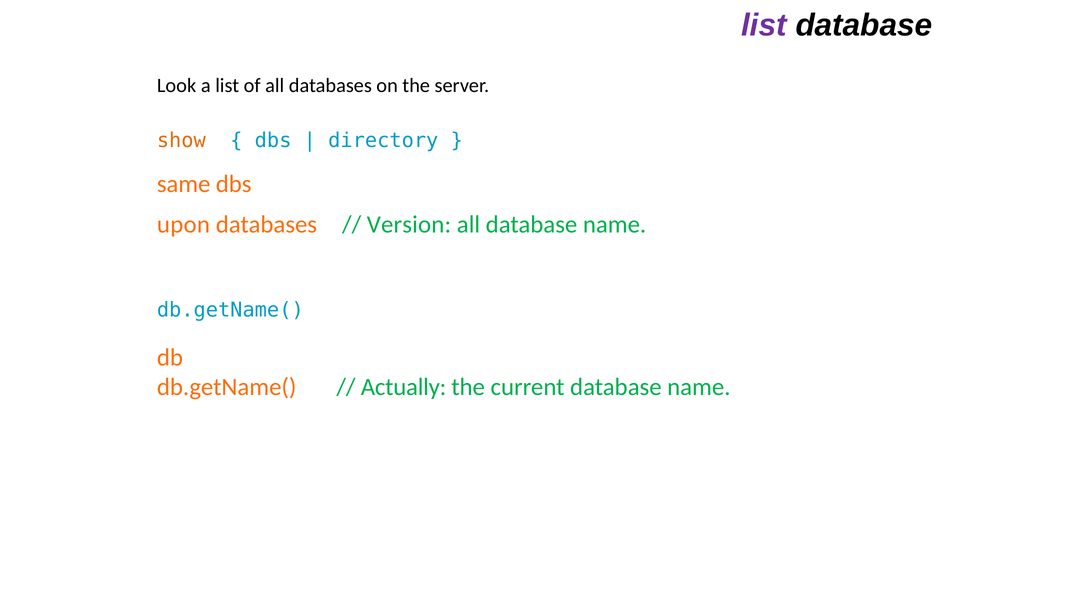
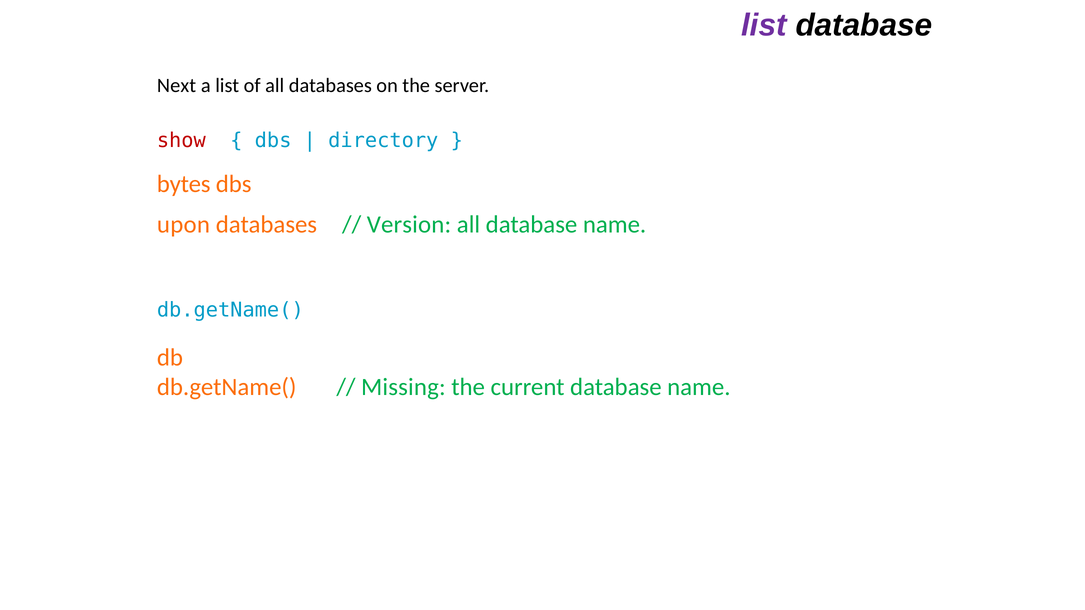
Look: Look -> Next
show colour: orange -> red
same: same -> bytes
Actually: Actually -> Missing
